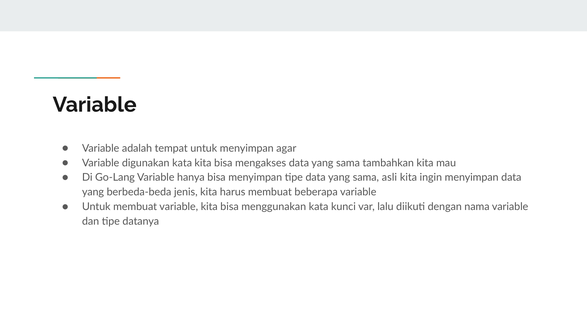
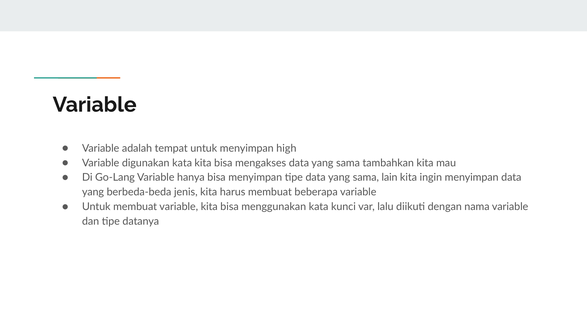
agar: agar -> high
asli: asli -> lain
